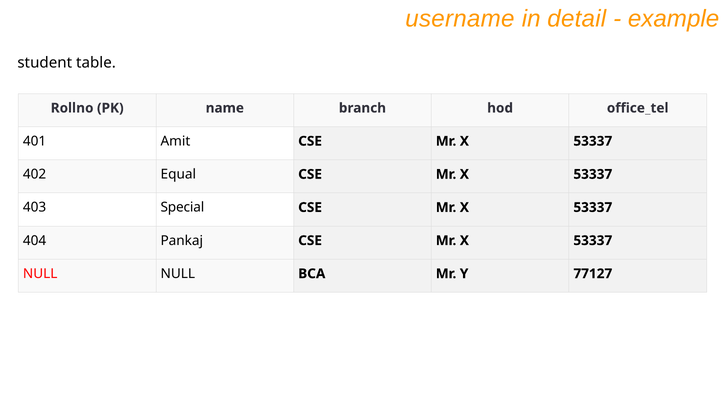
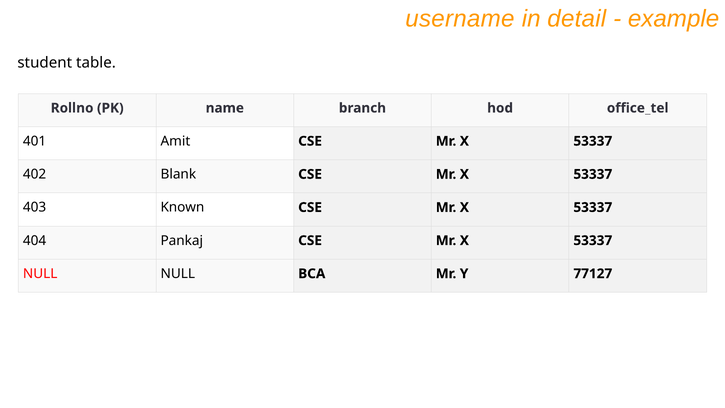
Equal: Equal -> Blank
Special: Special -> Known
